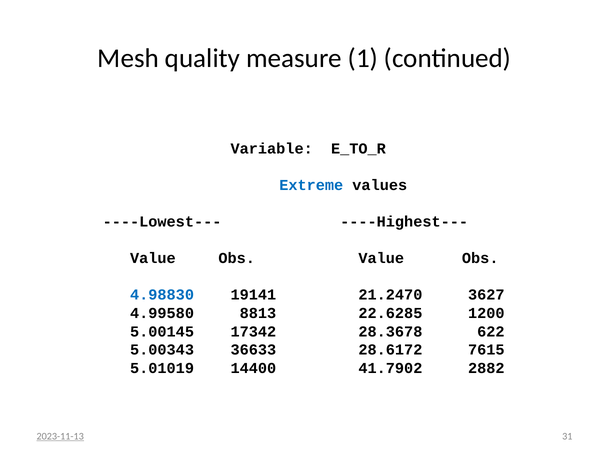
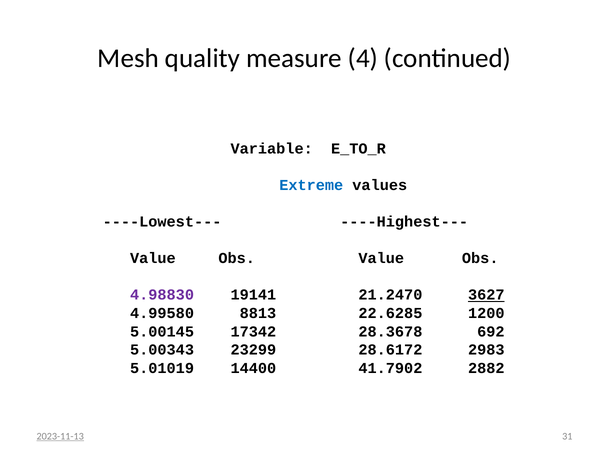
1: 1 -> 4
4.98830 colour: blue -> purple
3627 underline: none -> present
622: 622 -> 692
36633: 36633 -> 23299
7615: 7615 -> 2983
